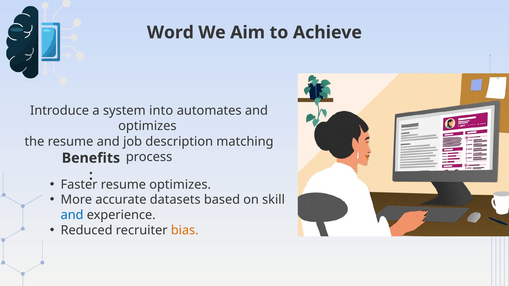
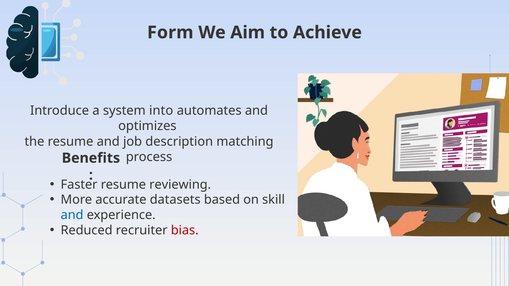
Word: Word -> Form
resume optimizes: optimizes -> reviewing
bias colour: orange -> red
